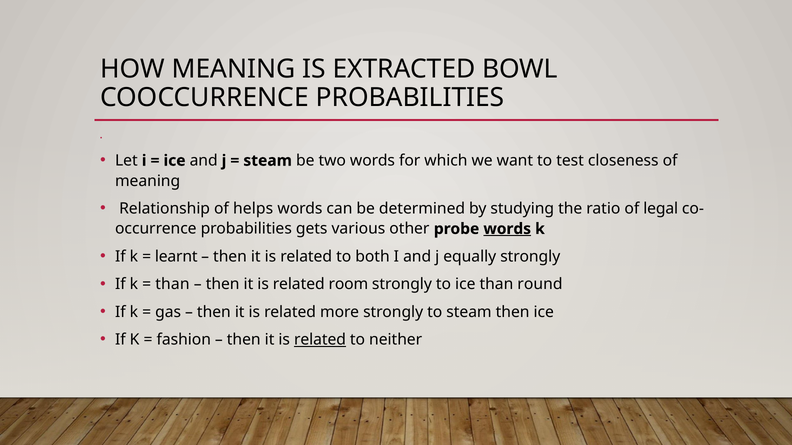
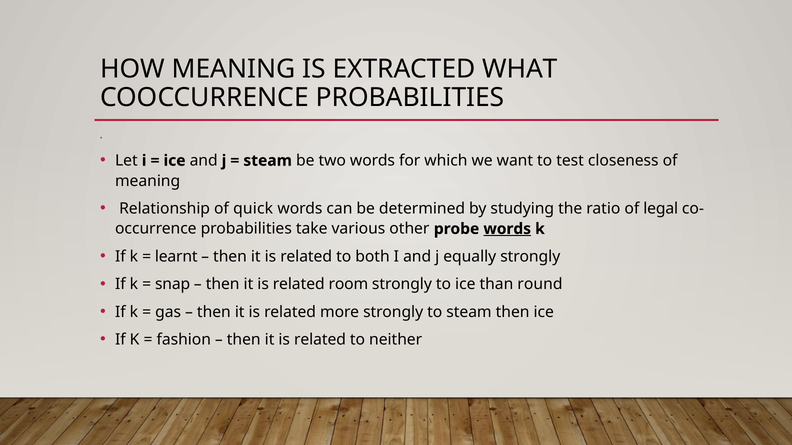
BOWL: BOWL -> WHAT
helps: helps -> quick
gets: gets -> take
than at (172, 285): than -> snap
related at (320, 340) underline: present -> none
